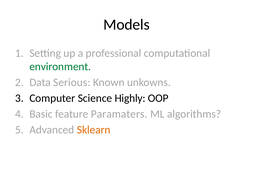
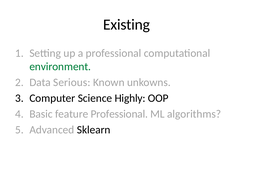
Models: Models -> Existing
feature Paramaters: Paramaters -> Professional
Sklearn colour: orange -> black
